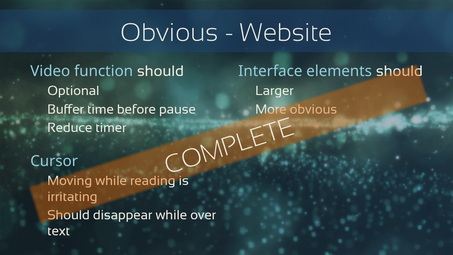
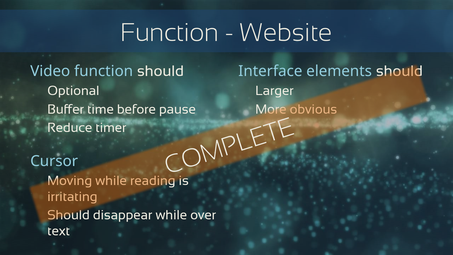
Obvious at (169, 33): Obvious -> Function
